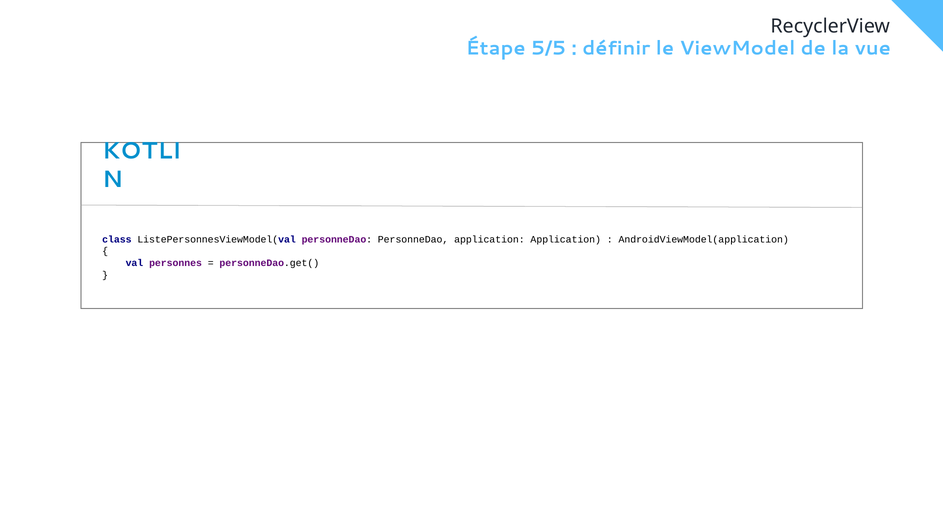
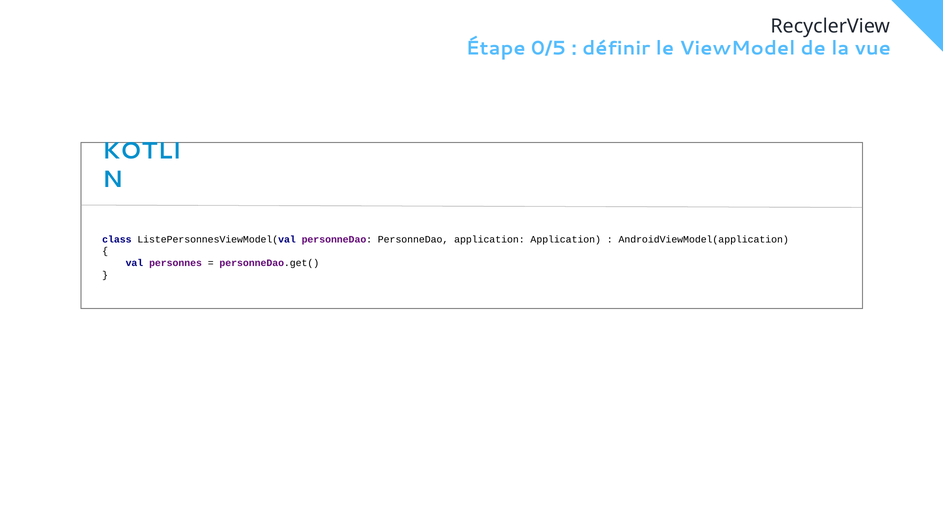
5/5: 5/5 -> 0/5
